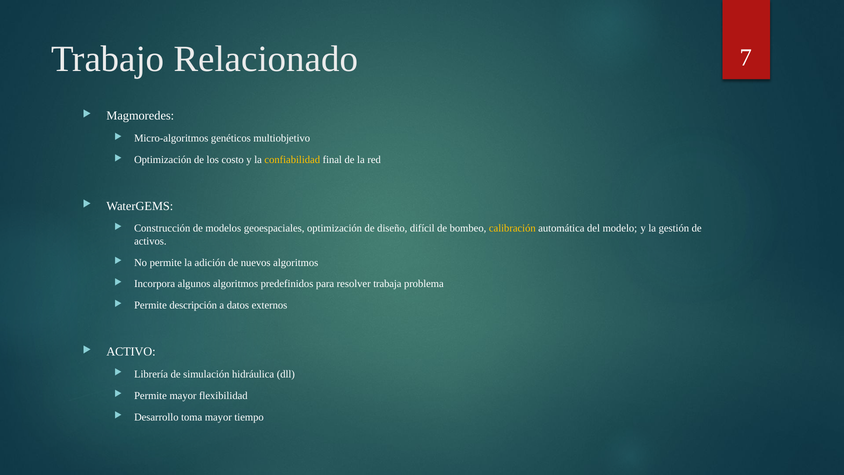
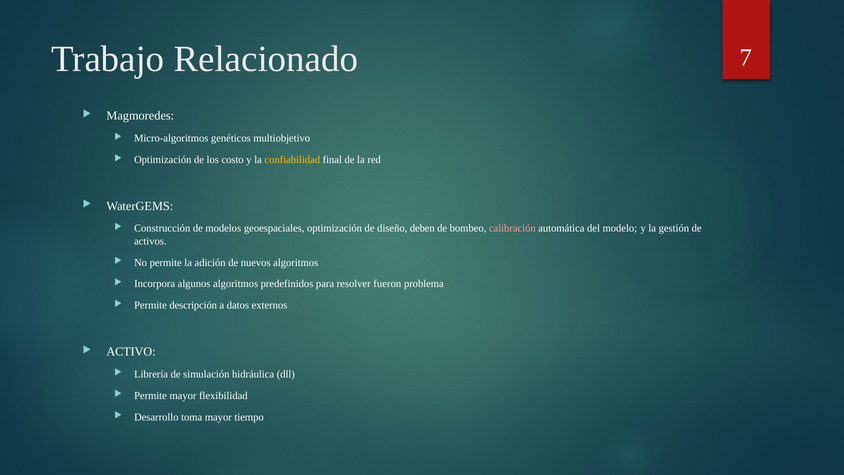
difícil: difícil -> deben
calibración colour: yellow -> pink
trabaja: trabaja -> fueron
